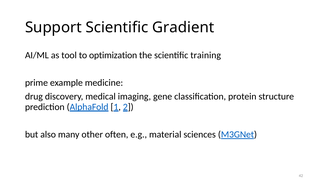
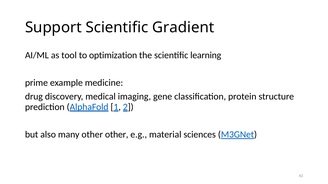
training: training -> learning
other often: often -> other
